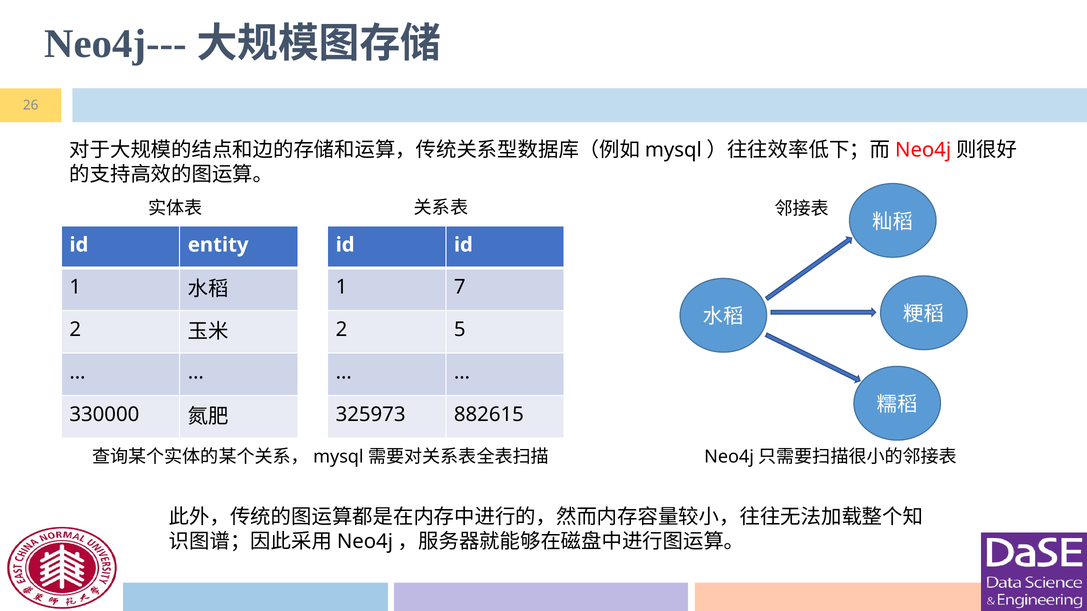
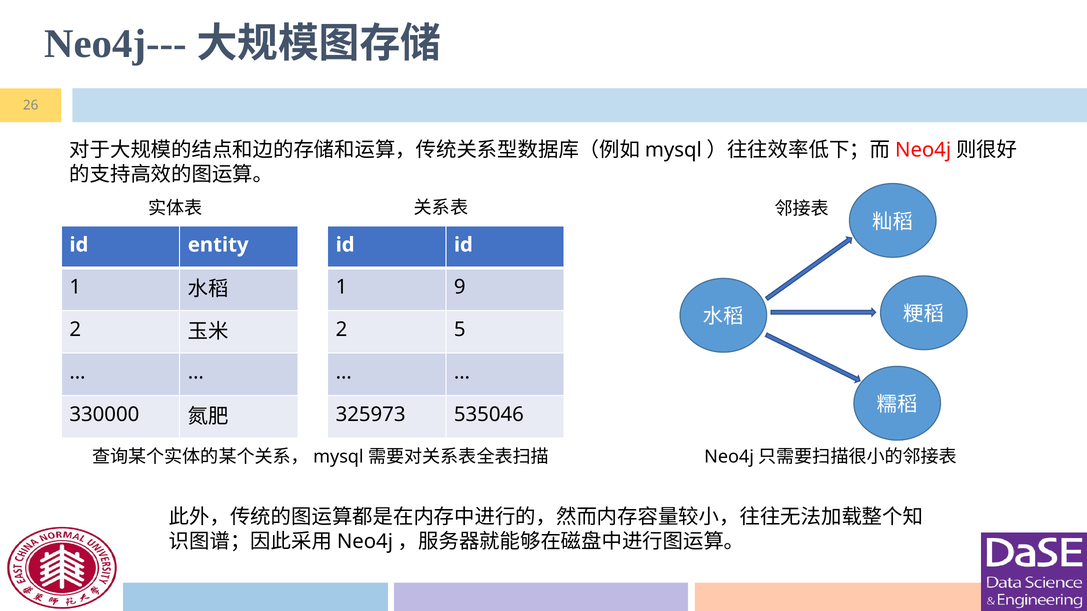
7: 7 -> 9
882615: 882615 -> 535046
